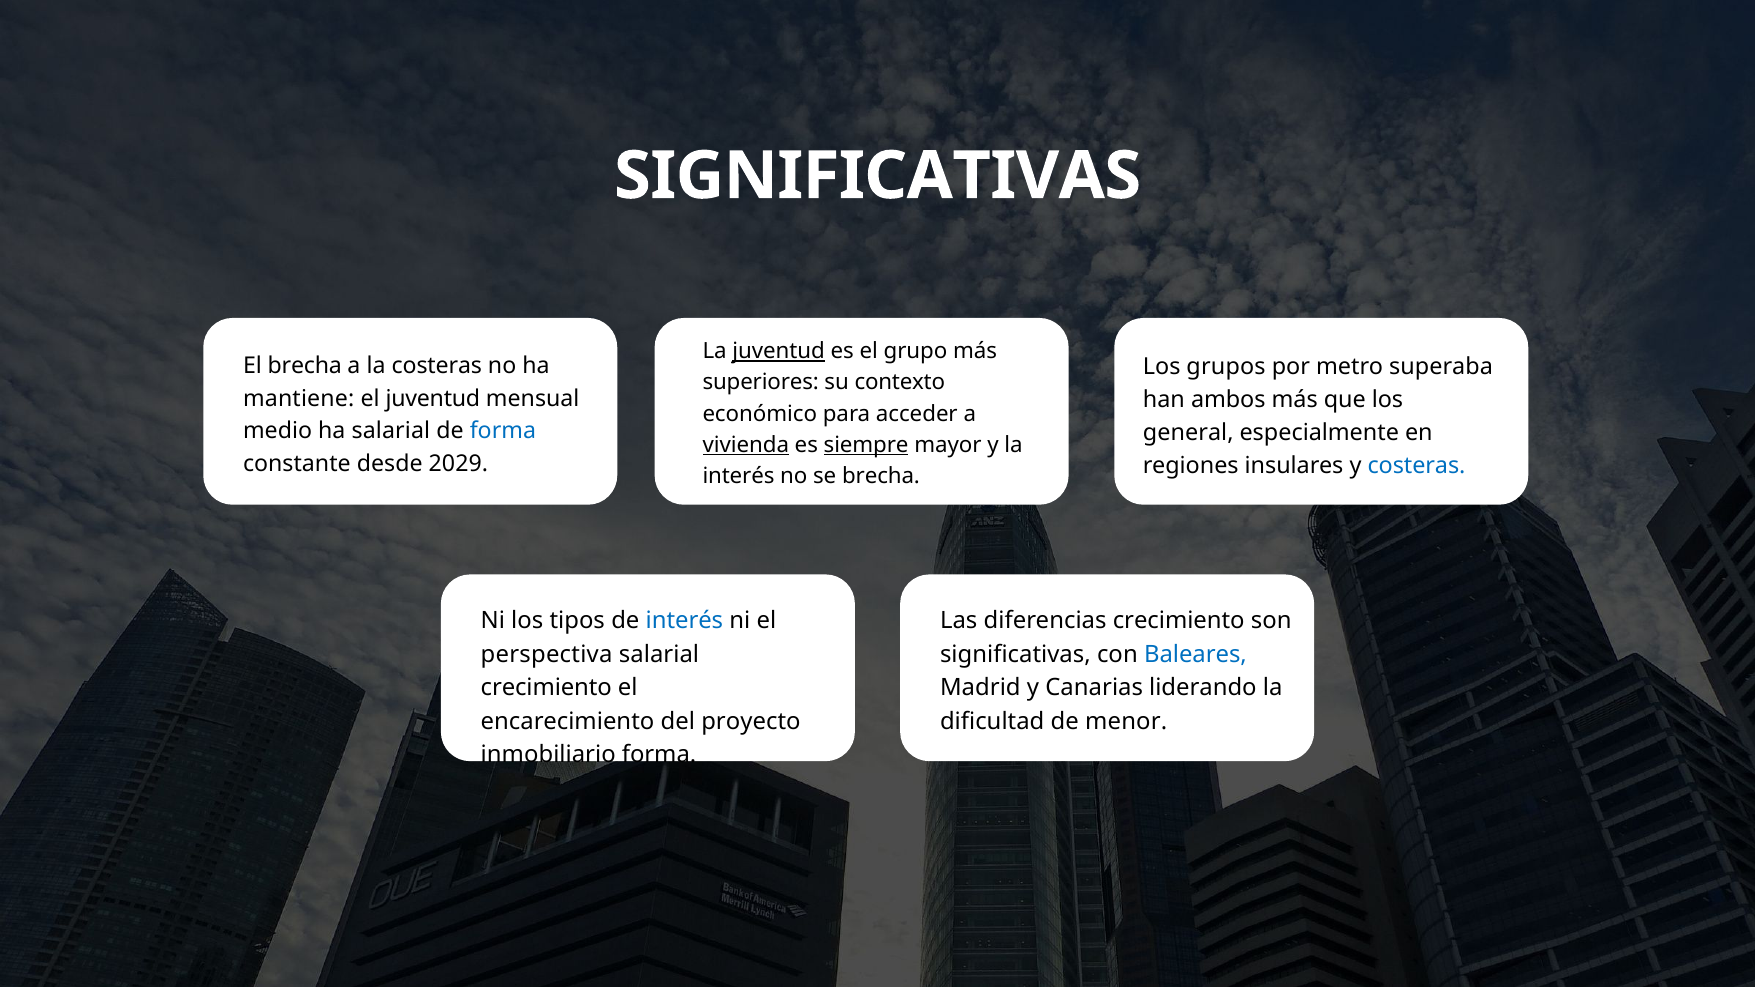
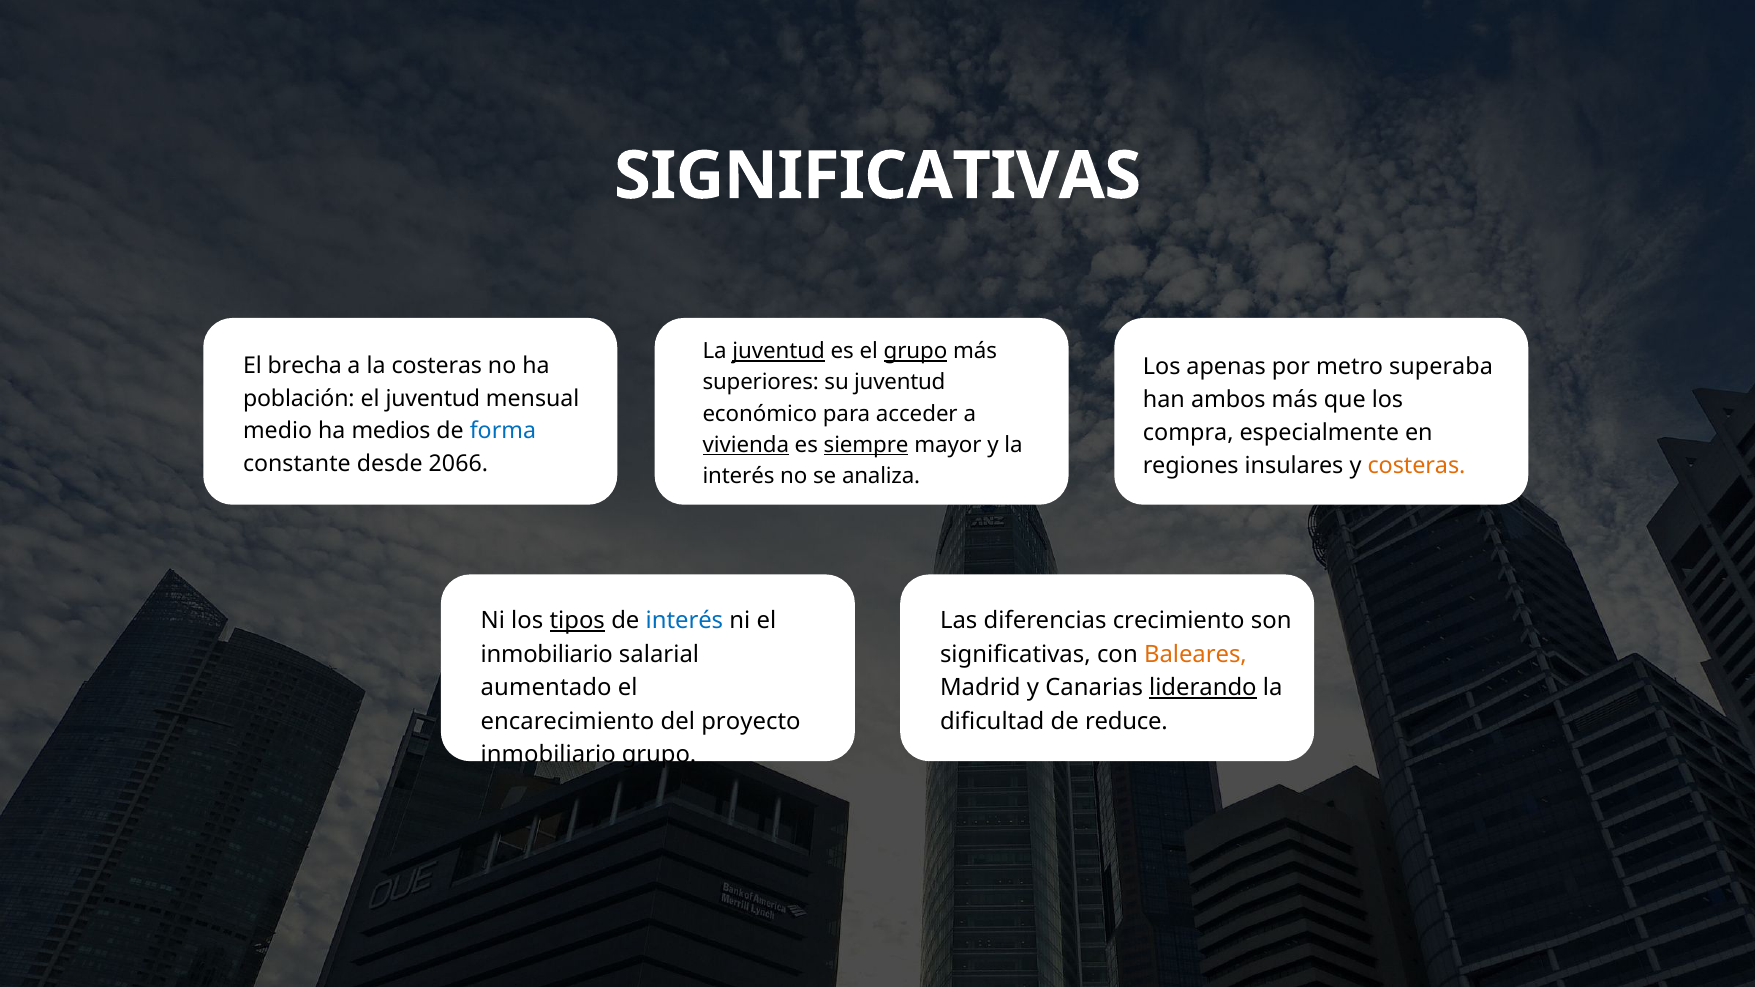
grupo at (916, 352) underline: none -> present
grupos: grupos -> apenas
su contexto: contexto -> juventud
mantiene: mantiene -> población
ha salarial: salarial -> medios
general: general -> compra
2029: 2029 -> 2066
costeras at (1416, 466) colour: blue -> orange
se brecha: brecha -> analiza
tipos underline: none -> present
perspectiva at (547, 654): perspectiva -> inmobiliario
Baleares colour: blue -> orange
crecimiento at (546, 688): crecimiento -> aumentado
liderando underline: none -> present
menor: menor -> reduce
inmobiliario forma: forma -> grupo
